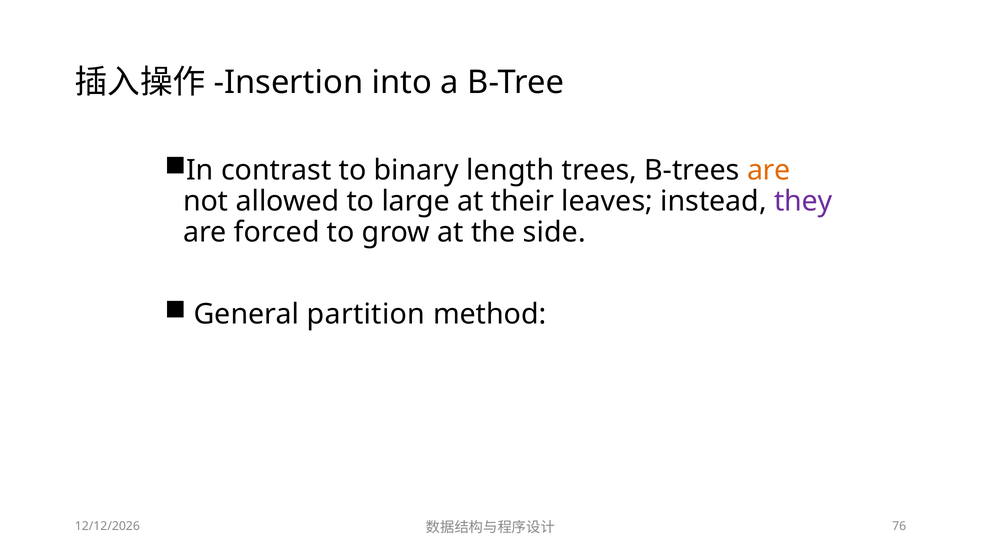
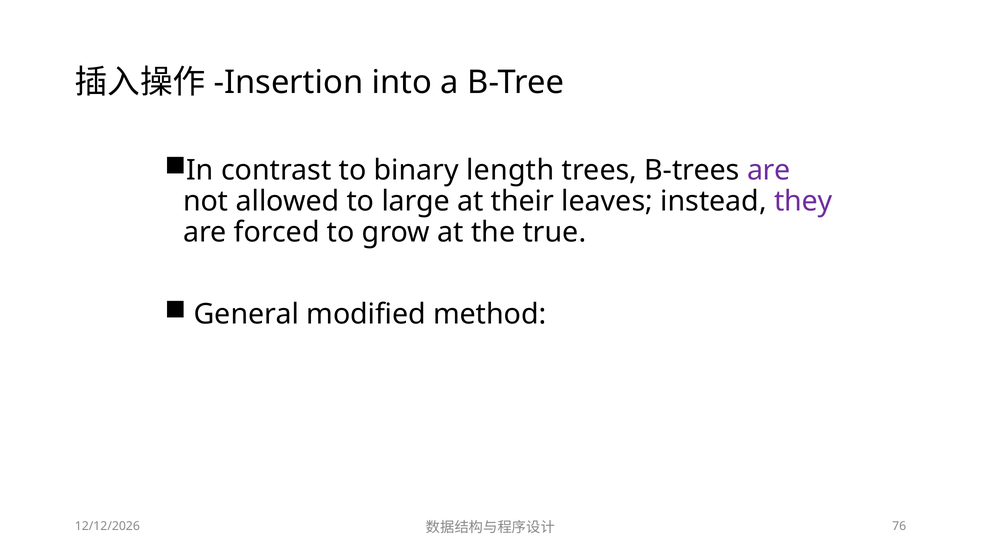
are at (769, 170) colour: orange -> purple
side: side -> true
partition: partition -> modified
